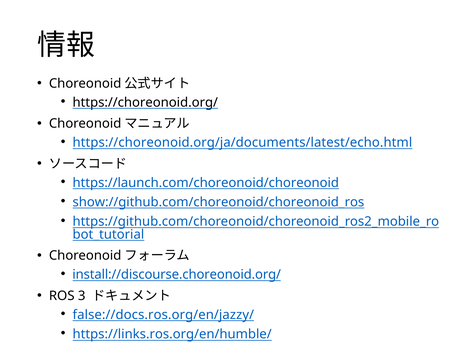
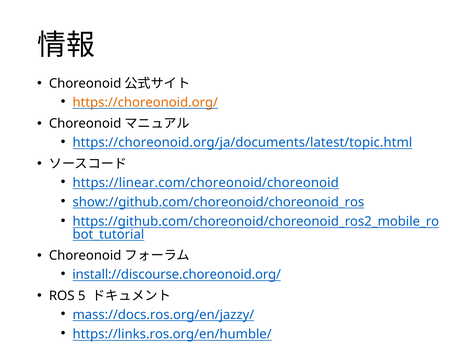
https://choreonoid.org/ colour: black -> orange
https://choreonoid.org/ja/documents/latest/echo.html: https://choreonoid.org/ja/documents/latest/echo.html -> https://choreonoid.org/ja/documents/latest/topic.html
https://launch.com/choreonoid/choreonoid: https://launch.com/choreonoid/choreonoid -> https://linear.com/choreonoid/choreonoid
3: 3 -> 5
false://docs.ros.org/en/jazzy/: false://docs.ros.org/en/jazzy/ -> mass://docs.ros.org/en/jazzy/
